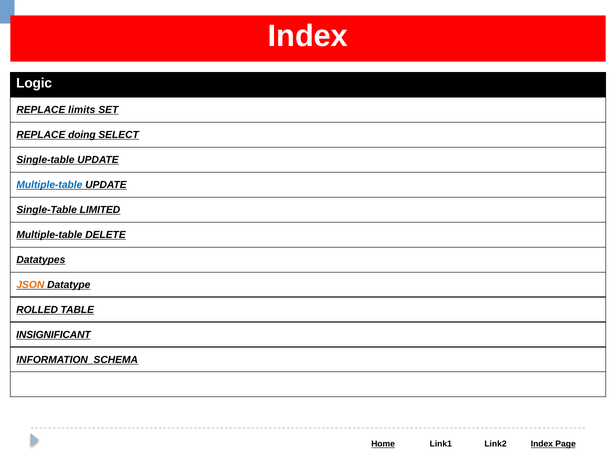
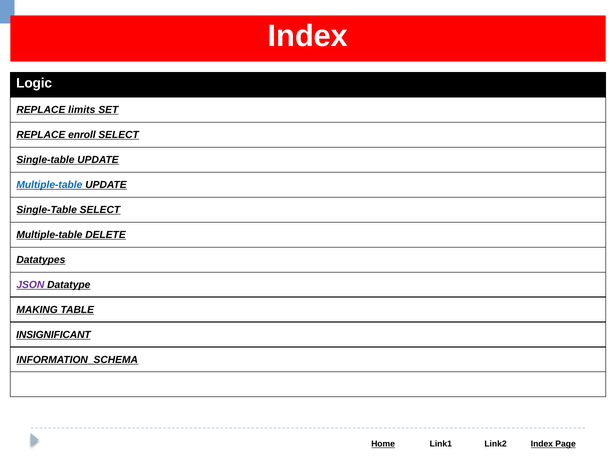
doing: doing -> enroll
Single-Table LIMITED: LIMITED -> SELECT
JSON colour: orange -> purple
ROLLED: ROLLED -> MAKING
